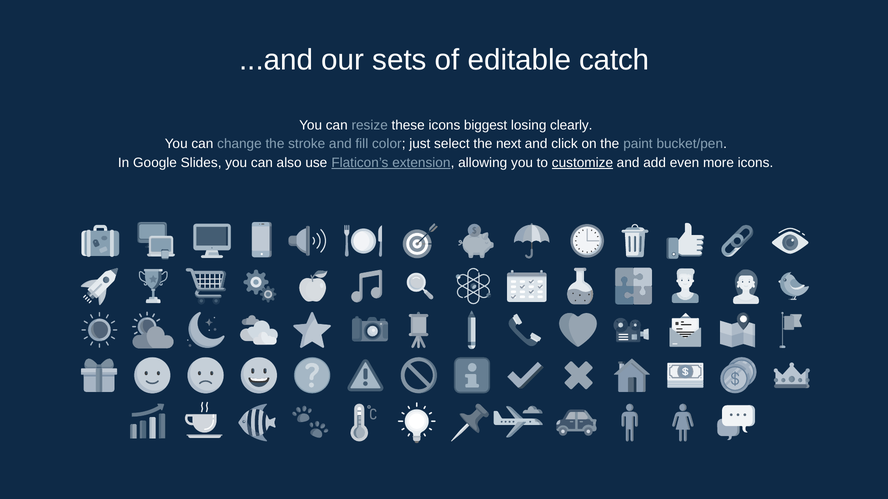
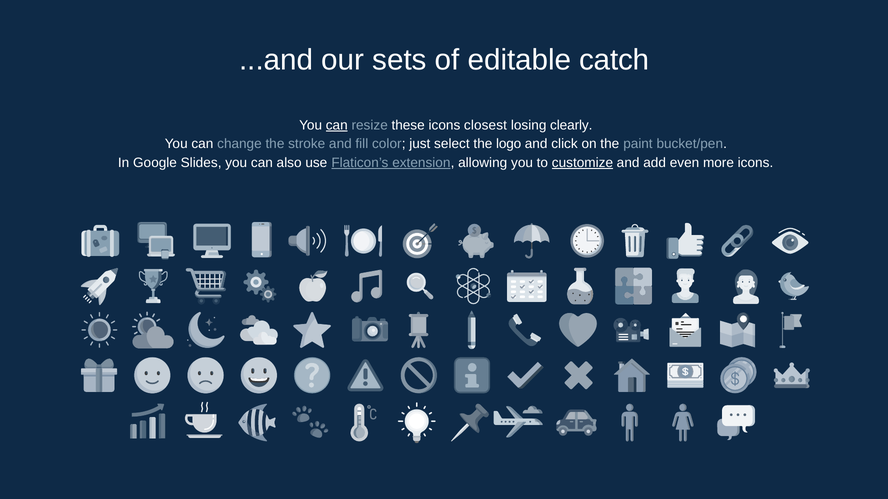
can at (337, 125) underline: none -> present
biggest: biggest -> closest
next: next -> logo
